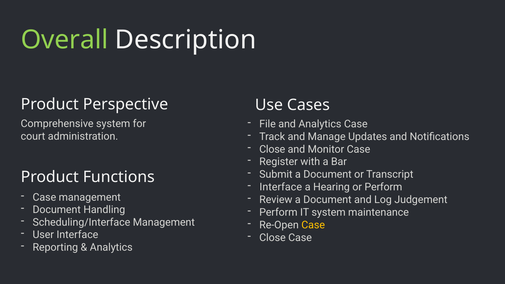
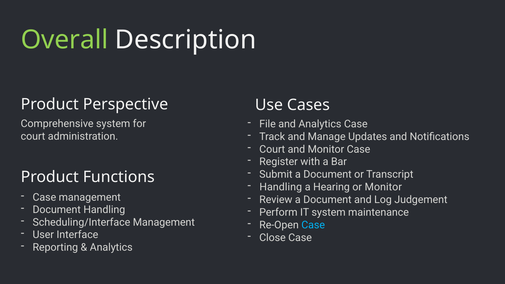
Close at (272, 149): Close -> Court
Interface at (281, 187): Interface -> Handling
or Perform: Perform -> Monitor
Case at (313, 225) colour: yellow -> light blue
